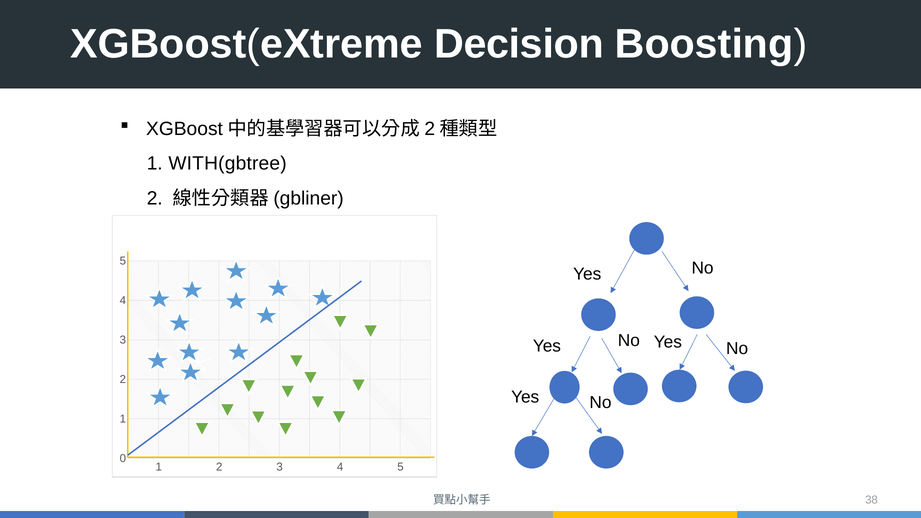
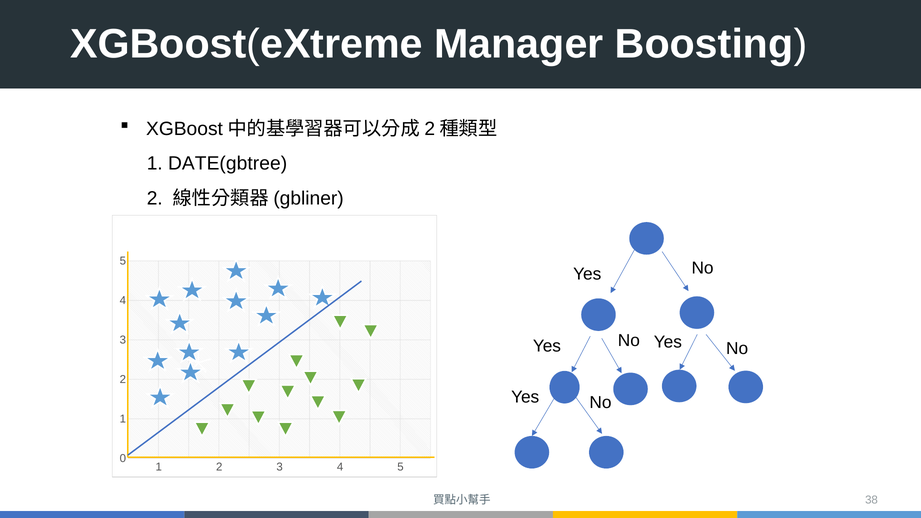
Decision: Decision -> Manager
WITH(gbtree: WITH(gbtree -> DATE(gbtree
